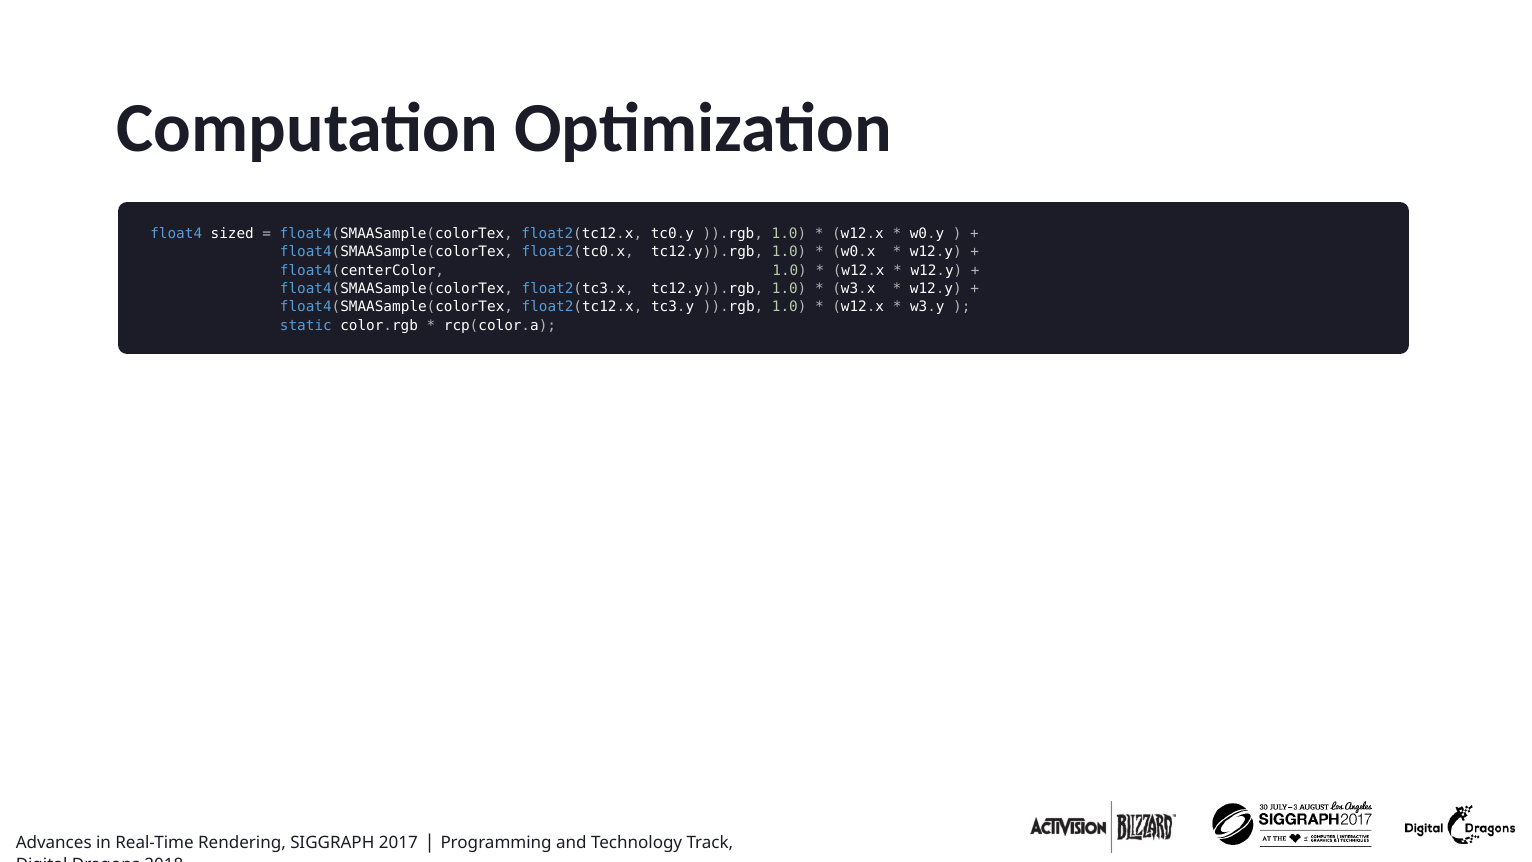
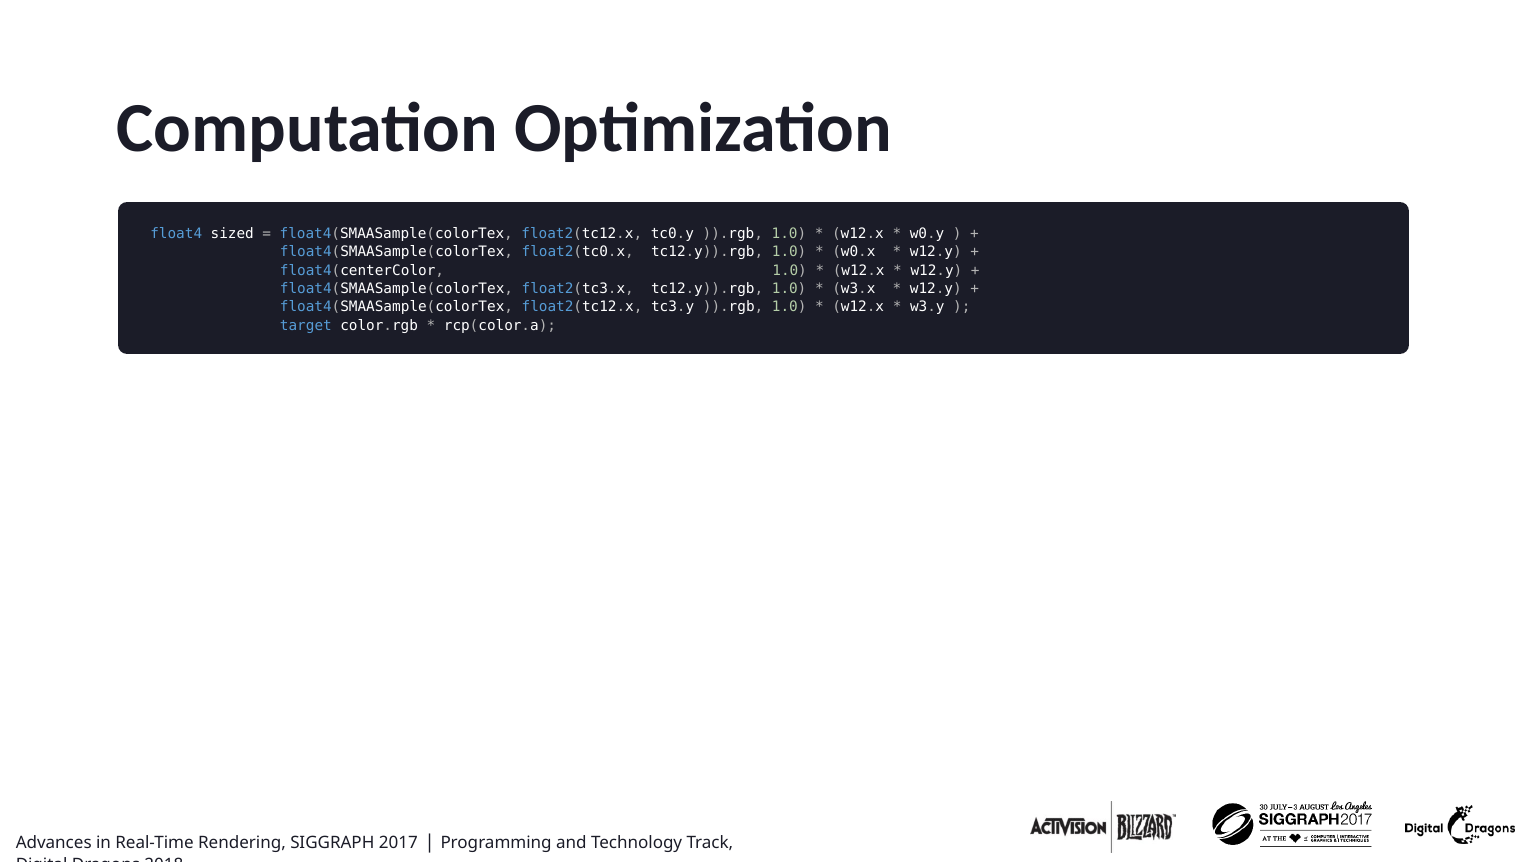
static: static -> target
